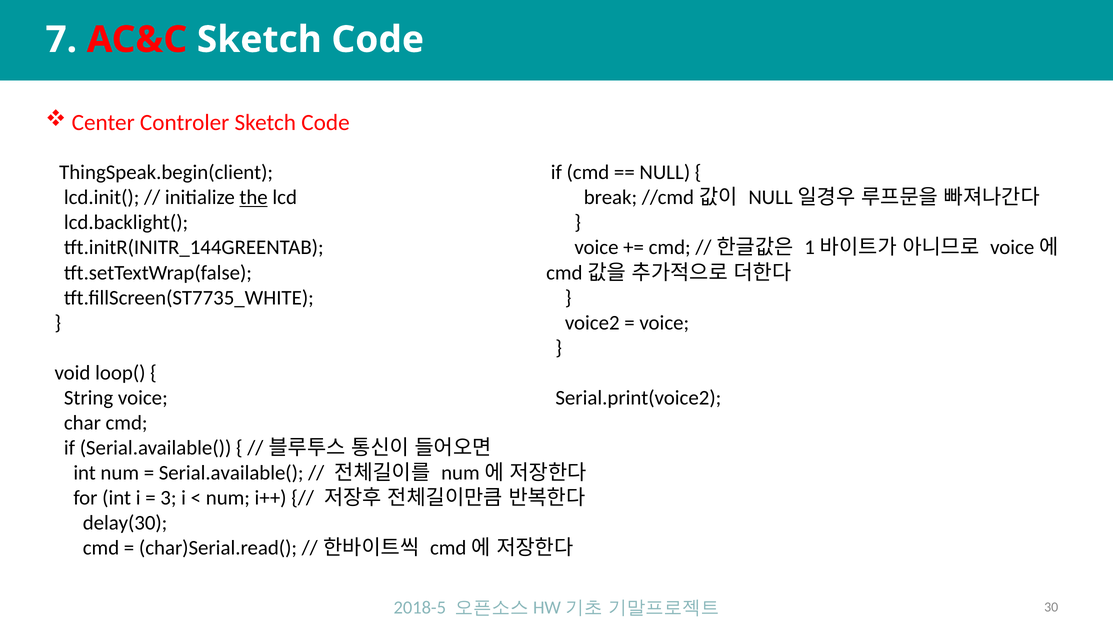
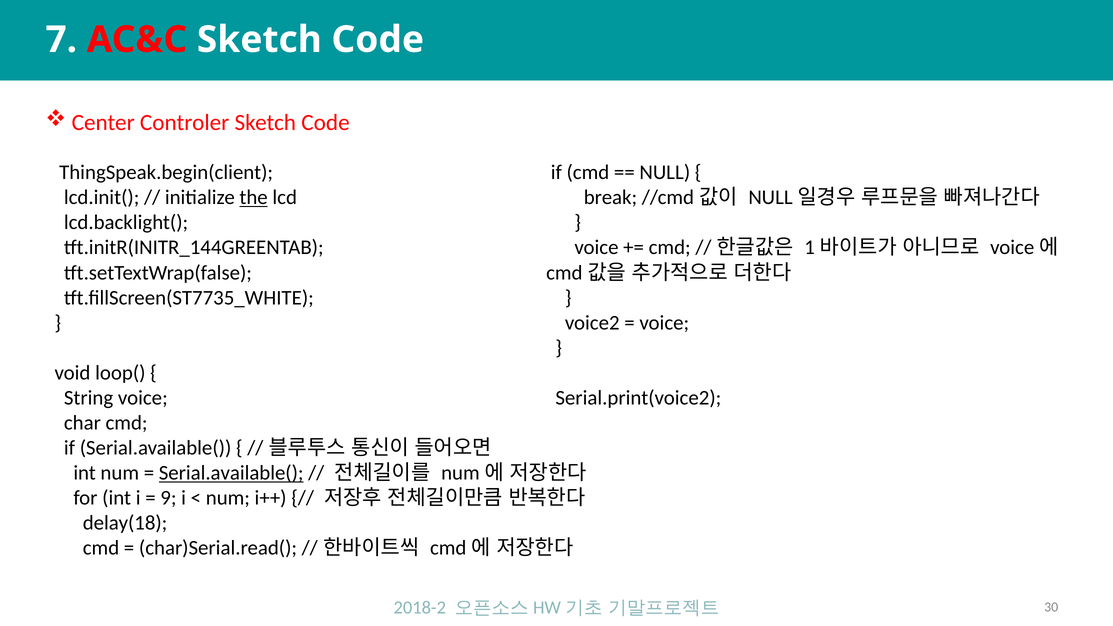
Serial.available( at (231, 473) underline: none -> present
3: 3 -> 9
delay(30: delay(30 -> delay(18
2018-5: 2018-5 -> 2018-2
